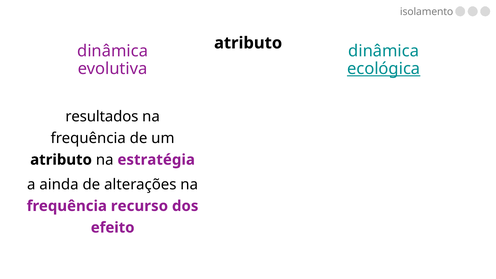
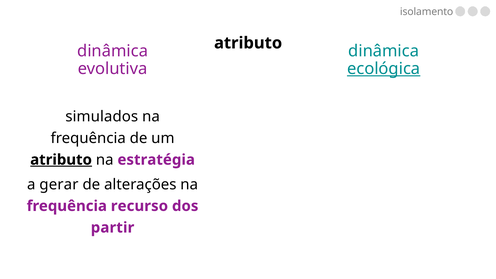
resultados: resultados -> simulados
atributo at (61, 160) underline: none -> present
ainda: ainda -> gerar
efeito: efeito -> partir
